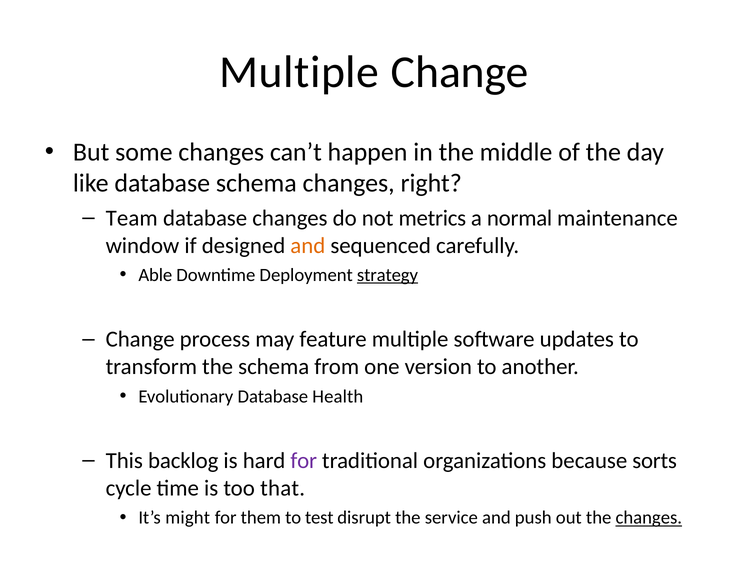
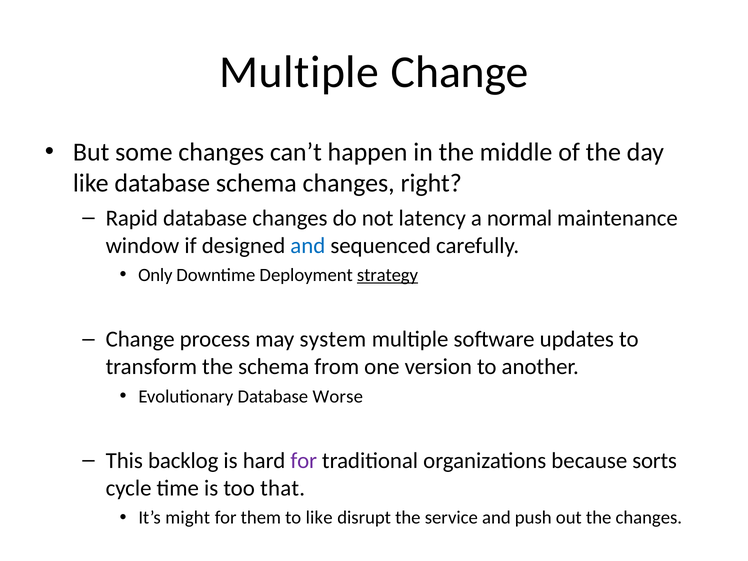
Team: Team -> Rapid
metrics: metrics -> latency
and at (308, 246) colour: orange -> blue
Able: Able -> Only
feature: feature -> system
Health: Health -> Worse
to test: test -> like
changes at (649, 518) underline: present -> none
